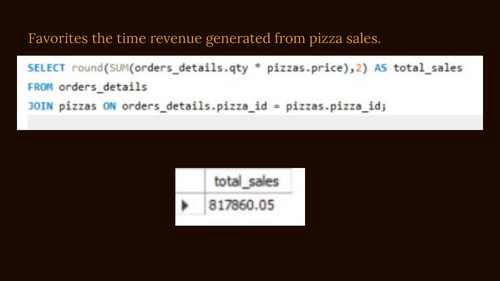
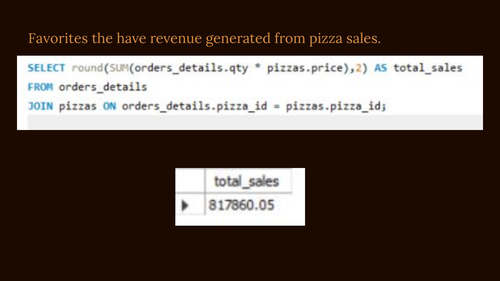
time: time -> have
